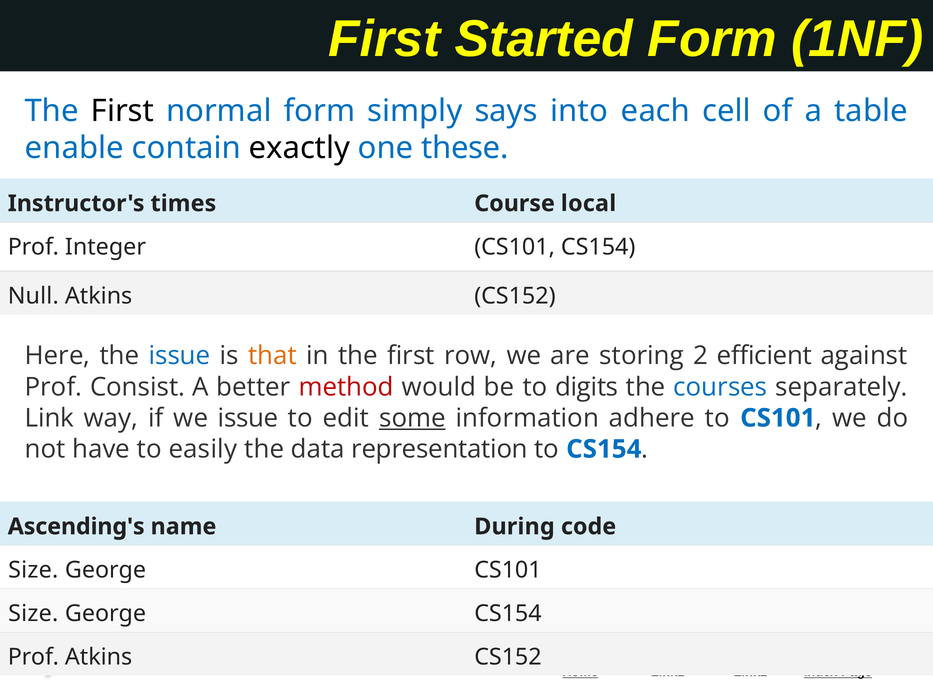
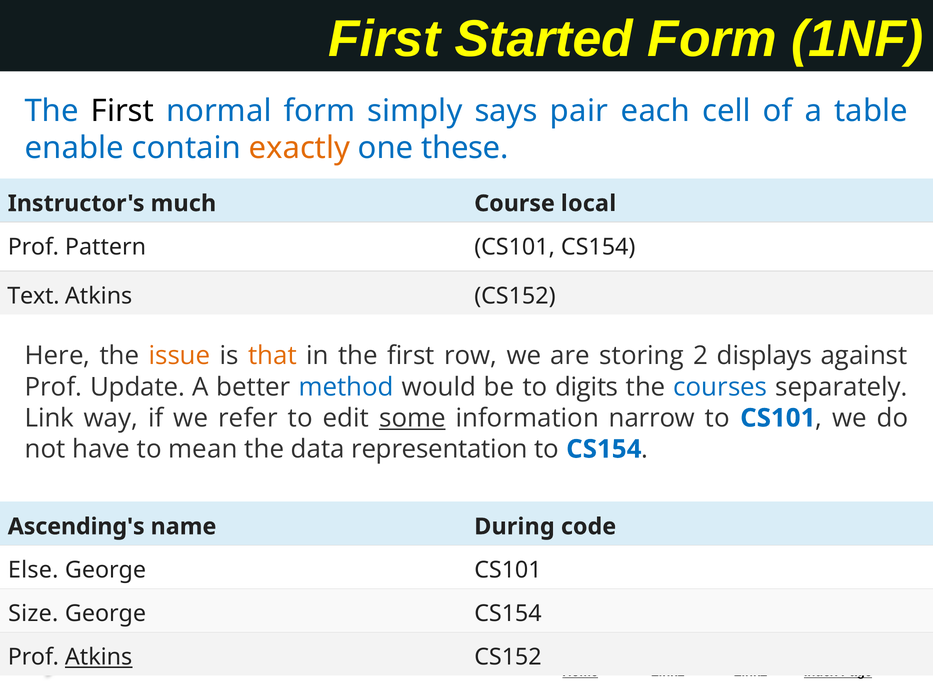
into: into -> pair
exactly colour: black -> orange
times: times -> much
Integer: Integer -> Pattern
Null: Null -> Text
issue at (180, 356) colour: blue -> orange
efficient: efficient -> displays
Consist: Consist -> Update
method colour: red -> blue
we issue: issue -> refer
adhere: adhere -> narrow
easily: easily -> mean
Size at (33, 571): Size -> Else
Atkins at (99, 658) underline: none -> present
